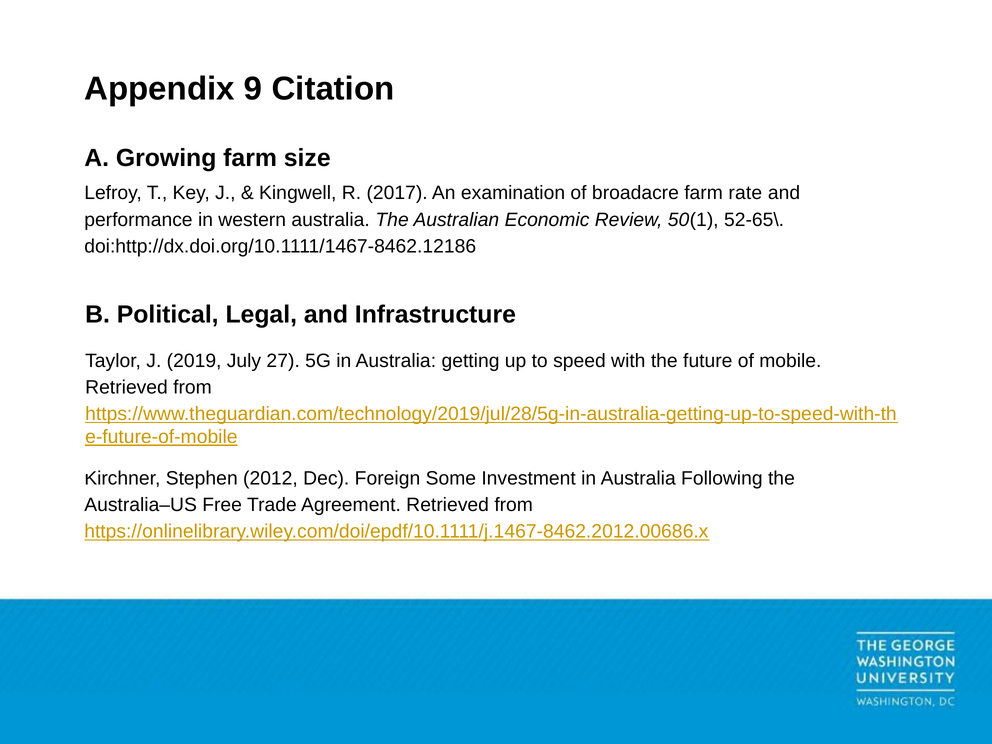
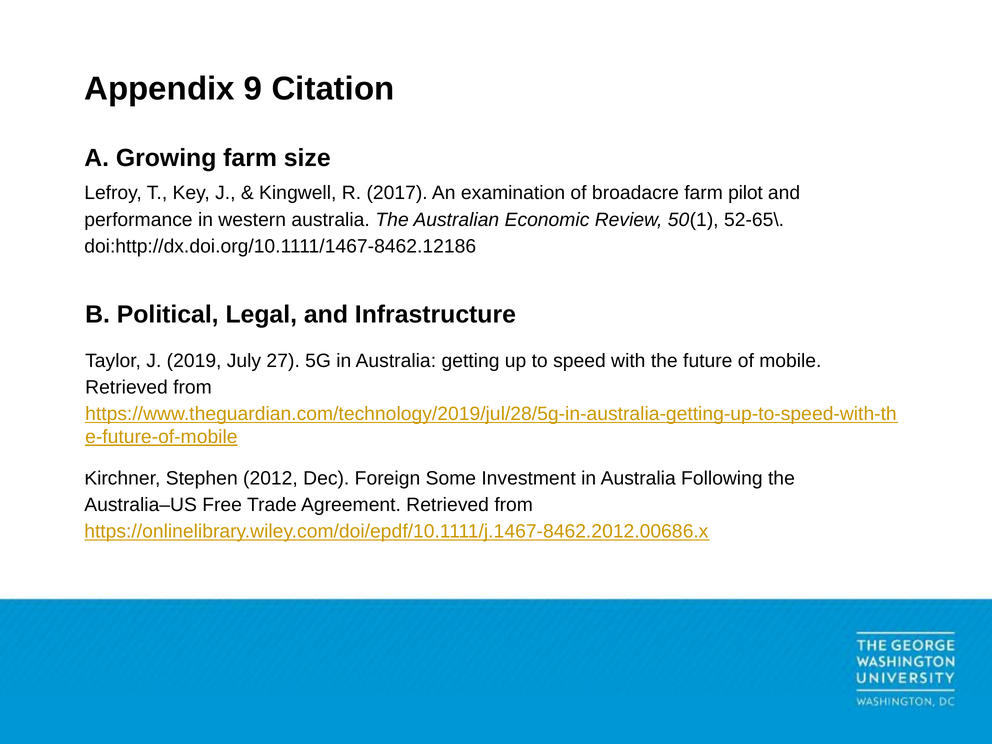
rate: rate -> pilot
